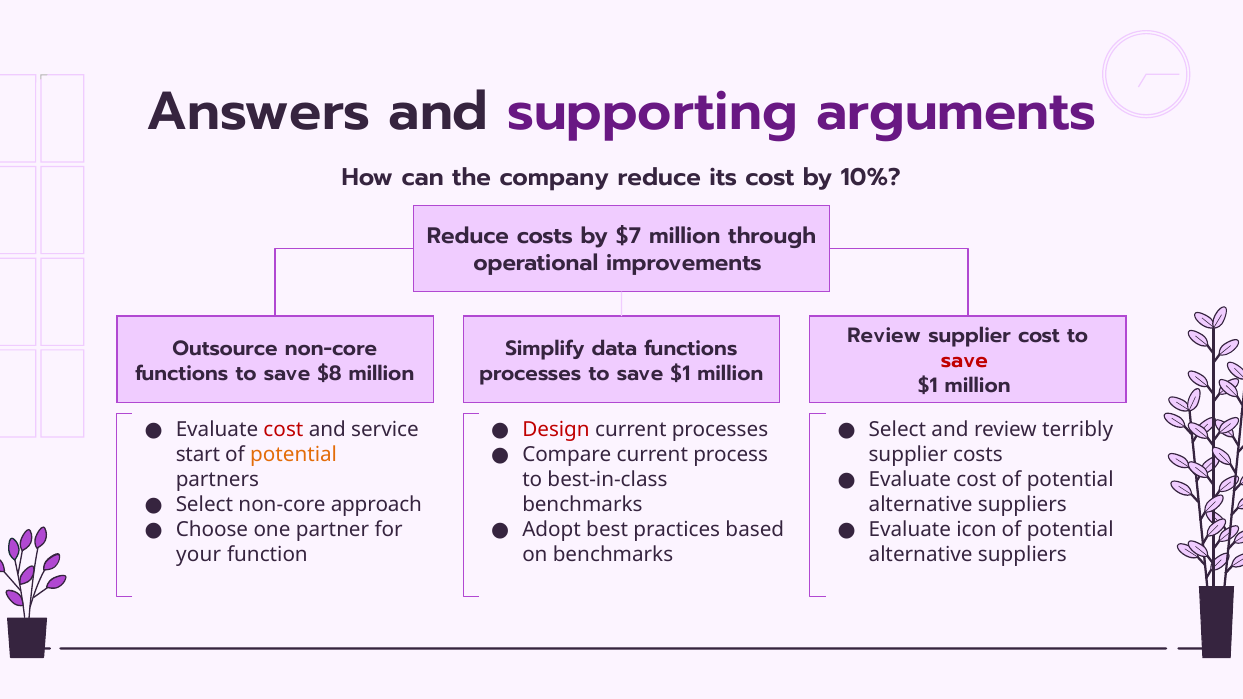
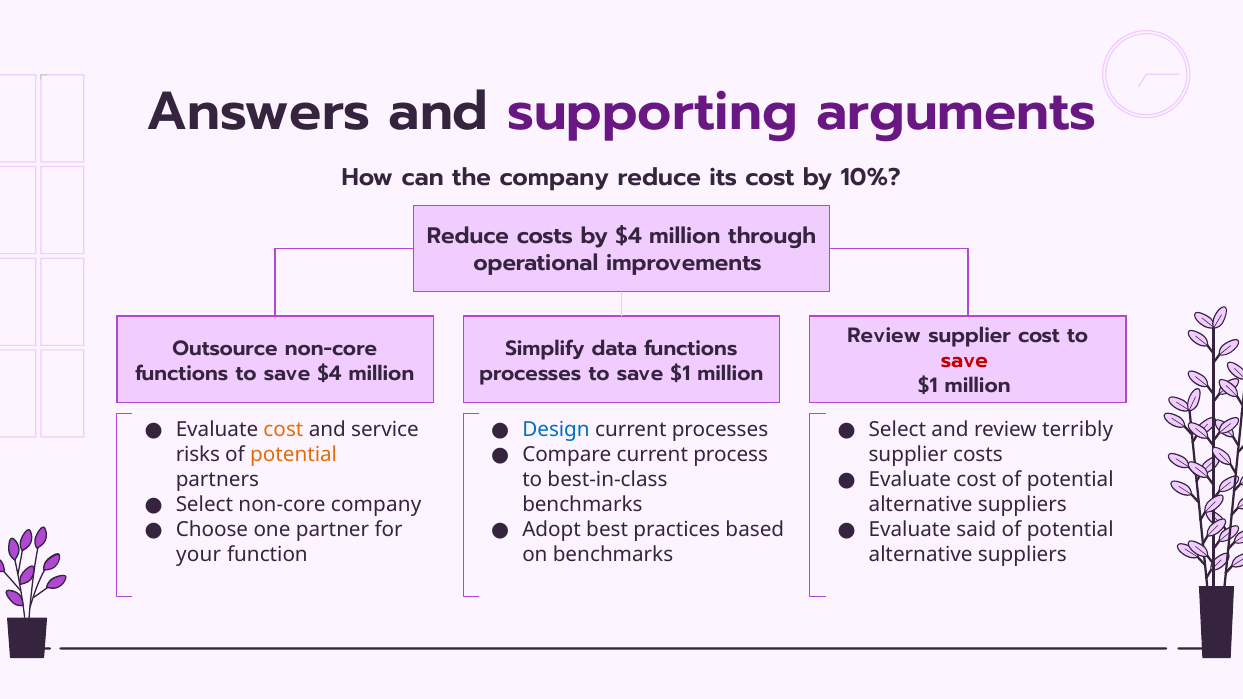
by $7: $7 -> $4
save $8: $8 -> $4
cost at (283, 430) colour: red -> orange
Design colour: red -> blue
start: start -> risks
non-core approach: approach -> company
icon: icon -> said
